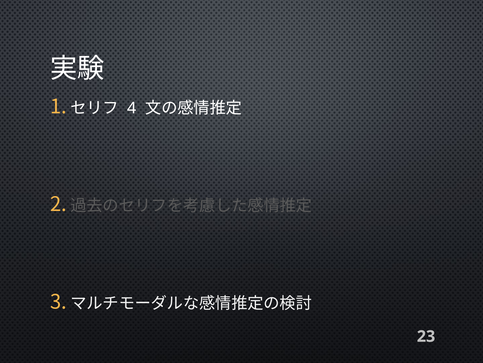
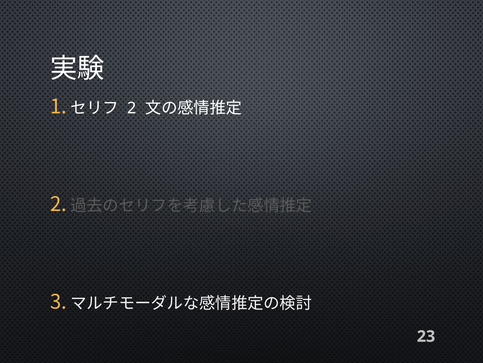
4 at (132, 108): 4 -> 2
